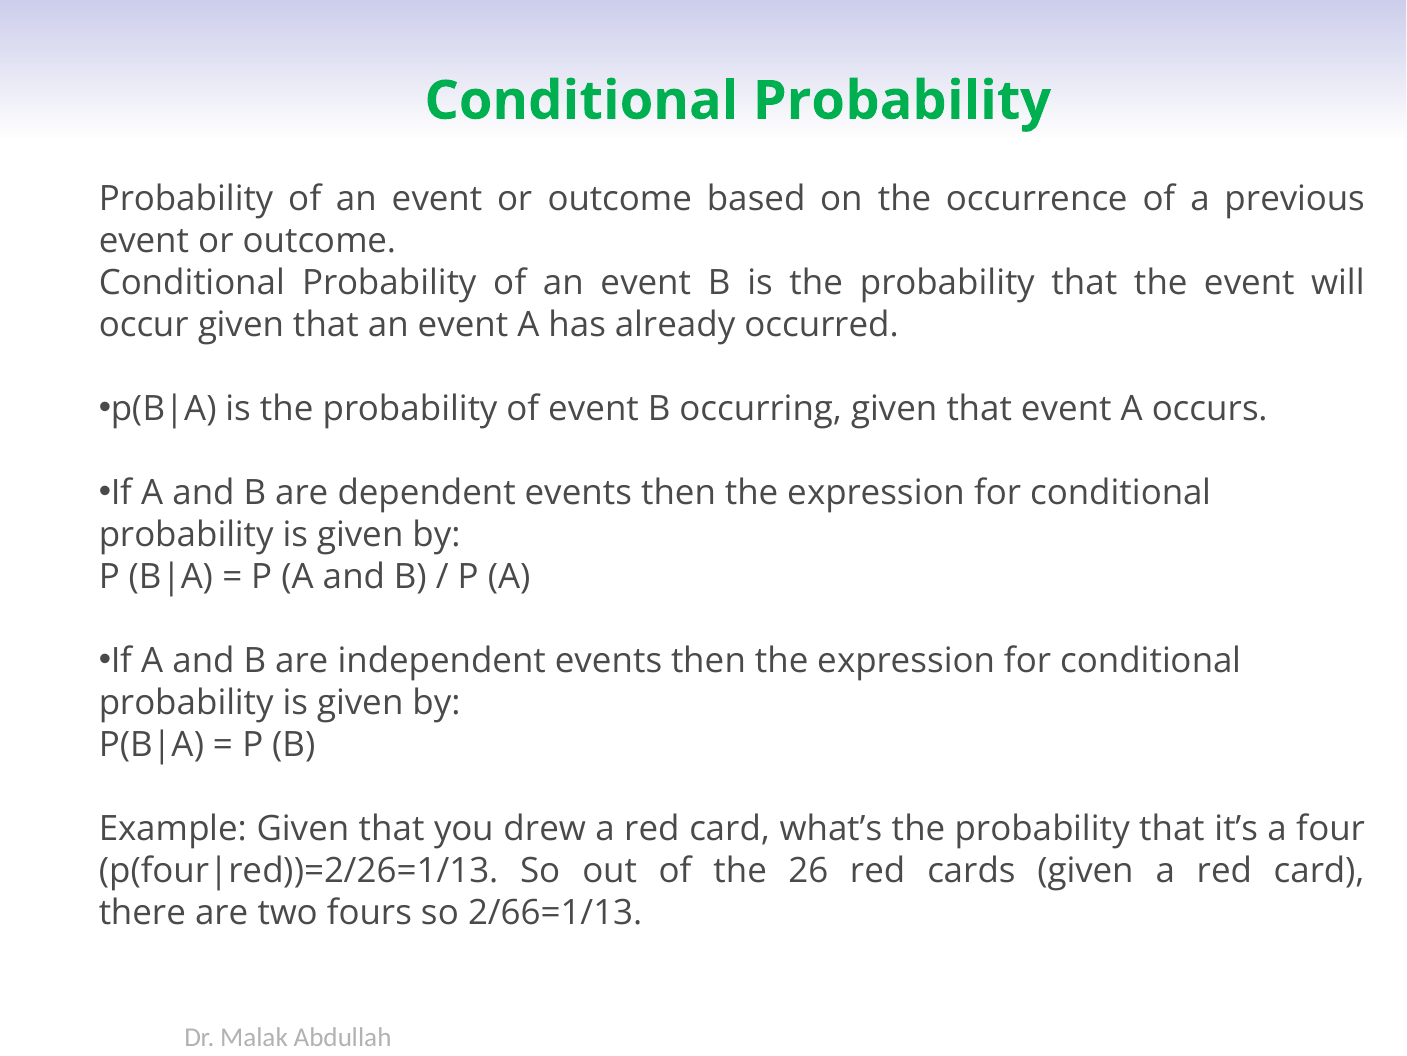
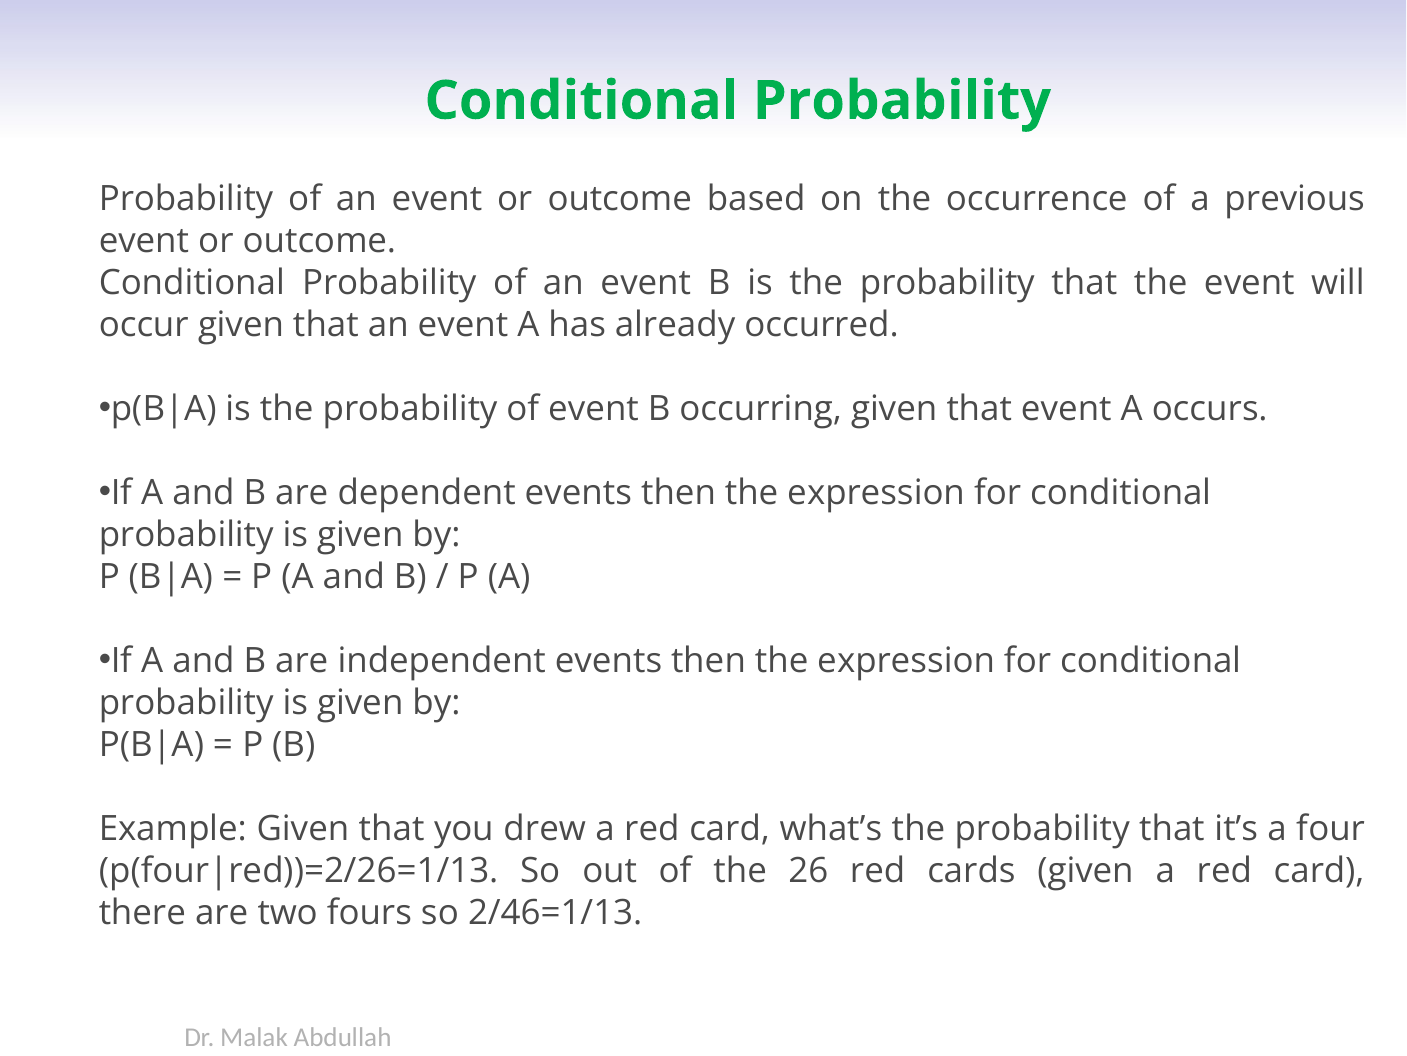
2/66=1/13: 2/66=1/13 -> 2/46=1/13
